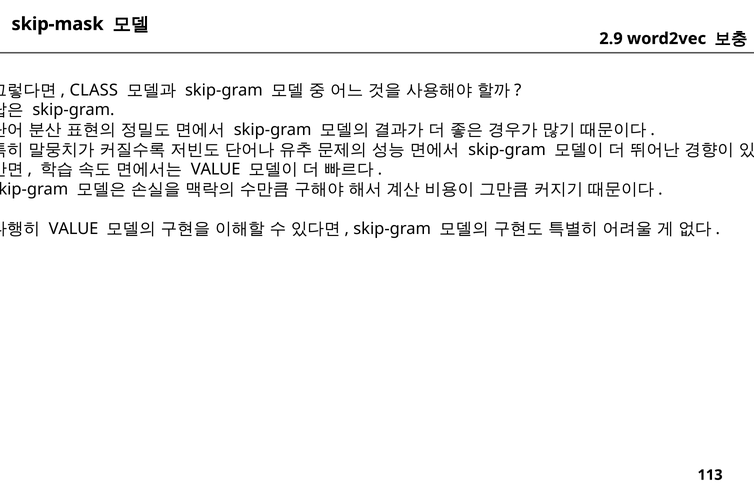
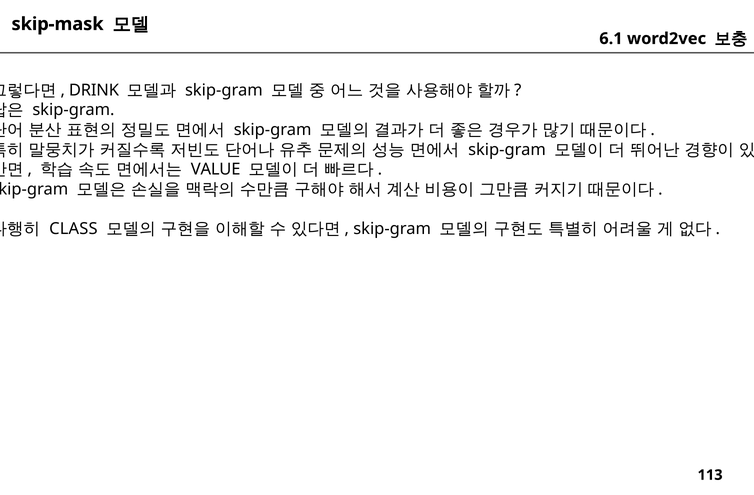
2.9: 2.9 -> 6.1
CLASS: CLASS -> DRINK
VALUE at (74, 229): VALUE -> CLASS
